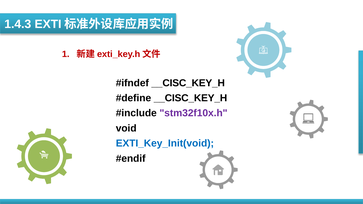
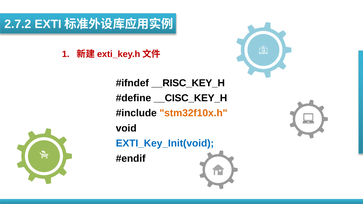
1.4.3: 1.4.3 -> 2.7.2
__CISC_KEY_H at (188, 83): __CISC_KEY_H -> __RISC_KEY_H
stm32f10x.h colour: purple -> orange
